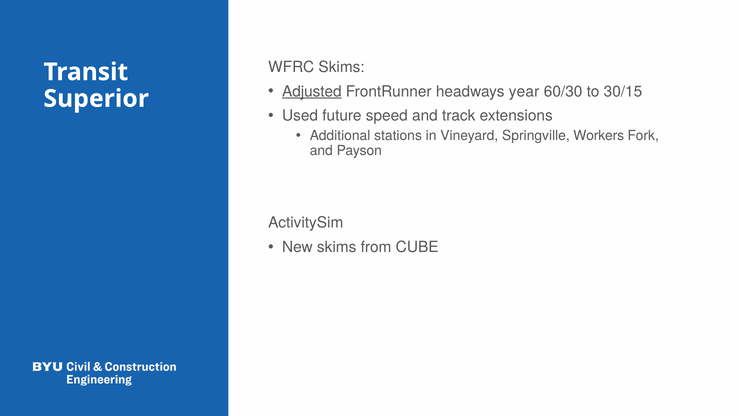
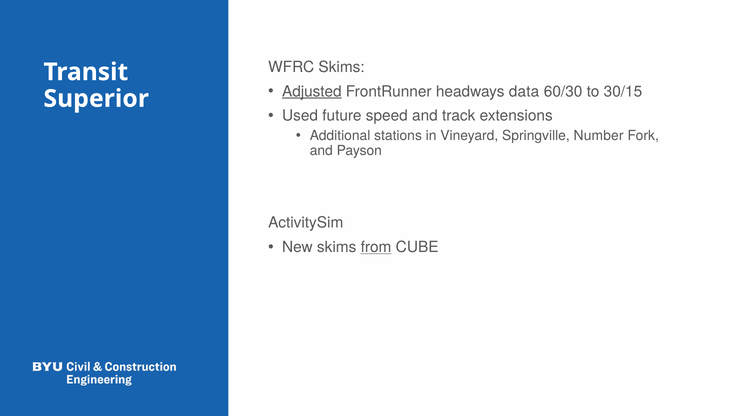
year: year -> data
Workers: Workers -> Number
from underline: none -> present
